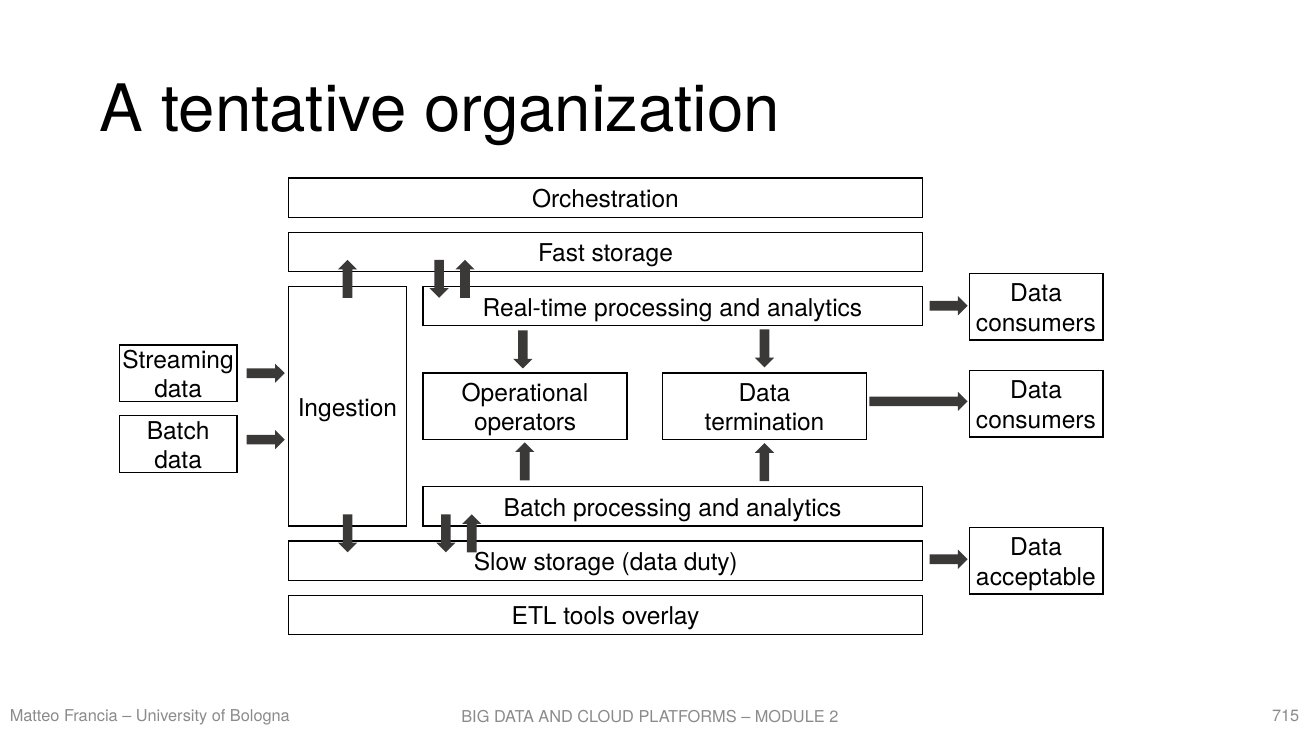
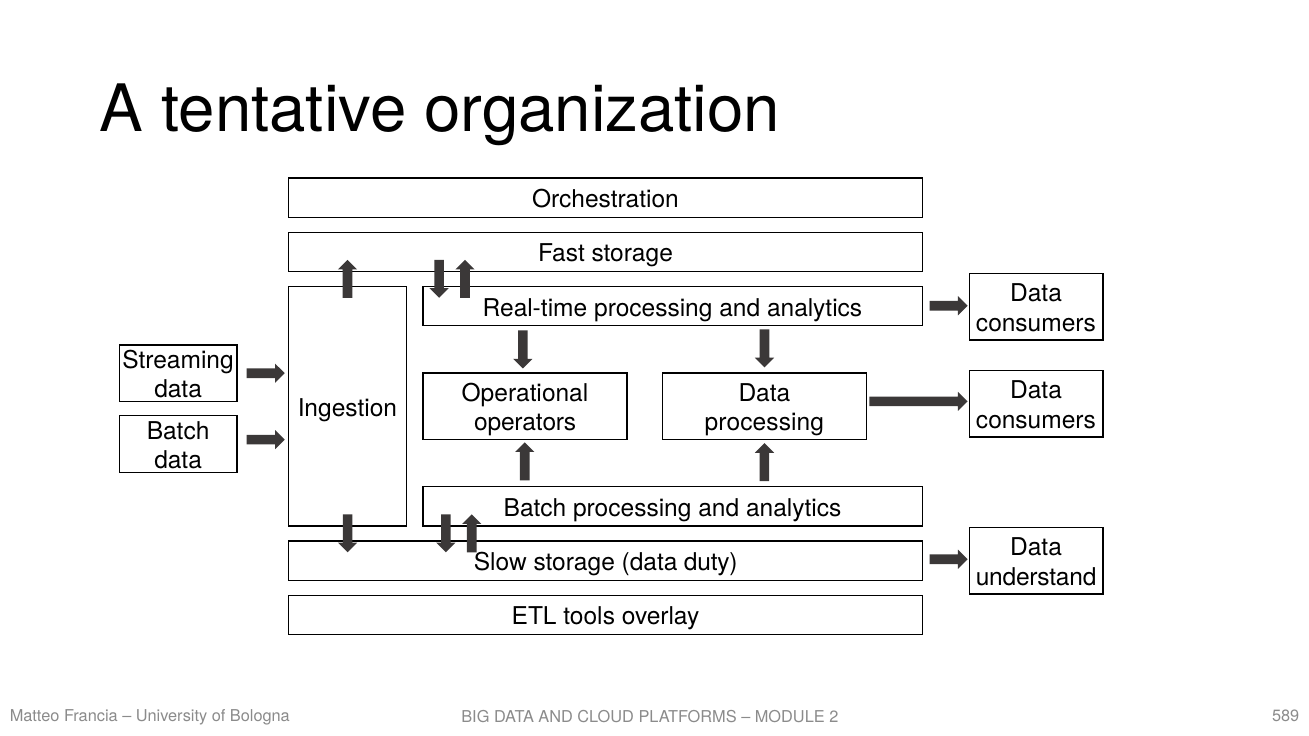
termination at (764, 423): termination -> processing
acceptable: acceptable -> understand
715: 715 -> 589
